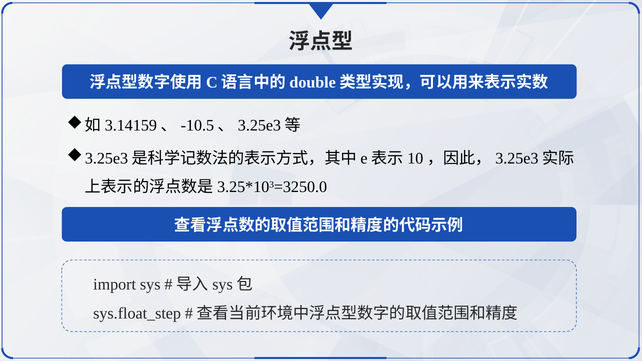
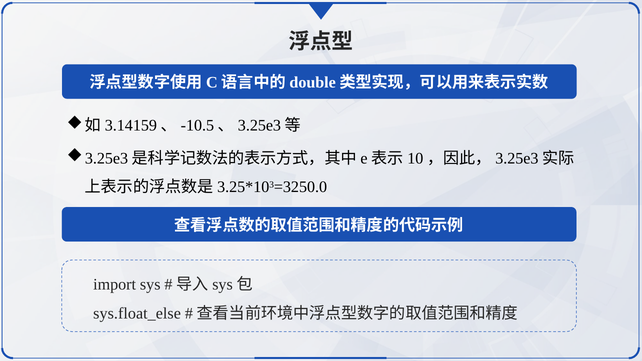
sys.float_step: sys.float_step -> sys.float_else
